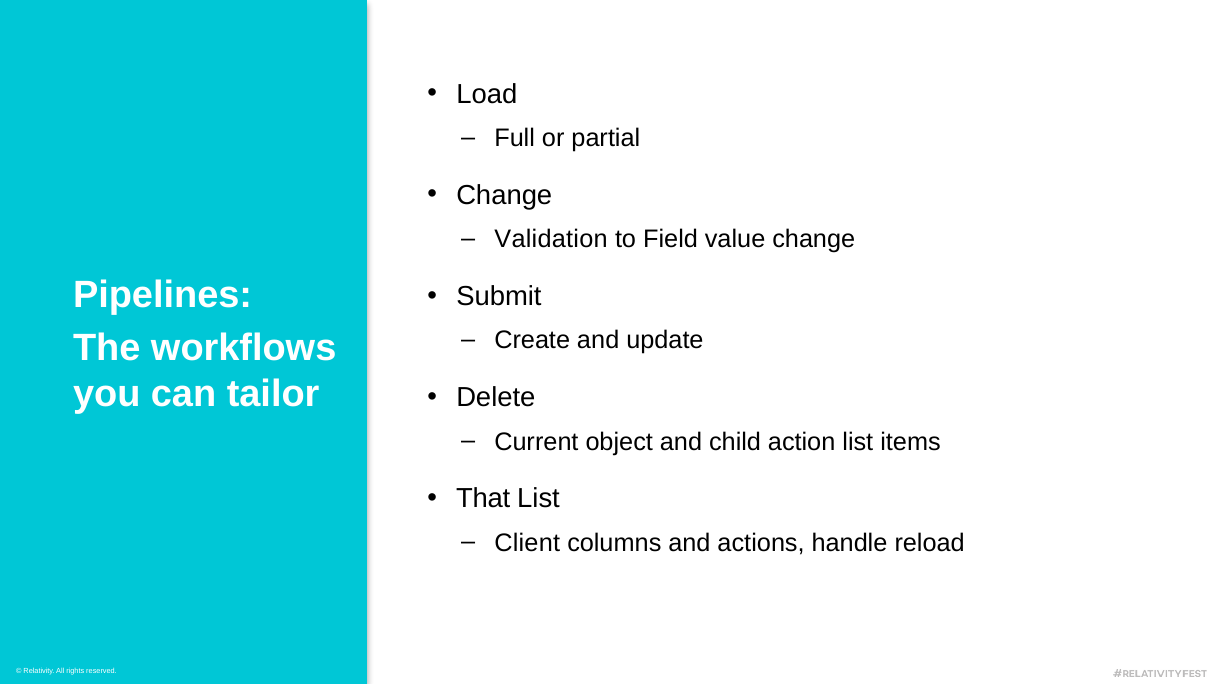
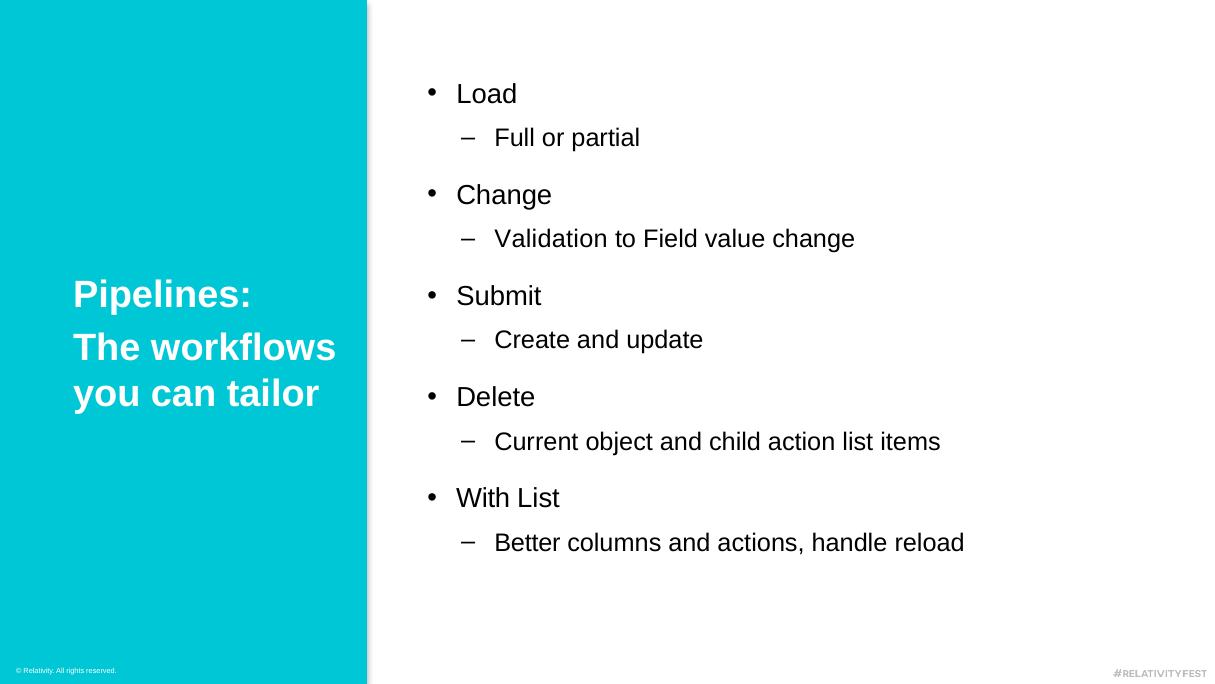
That: That -> With
Client: Client -> Better
